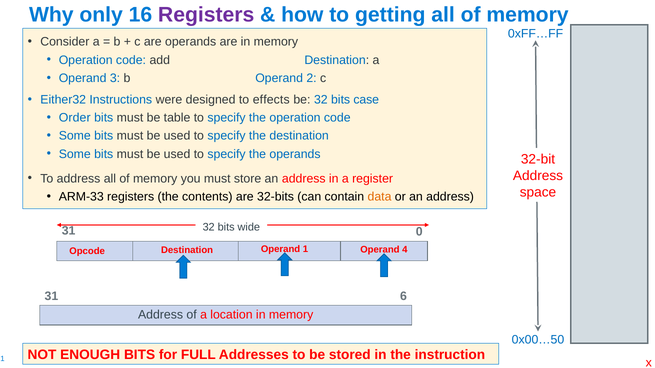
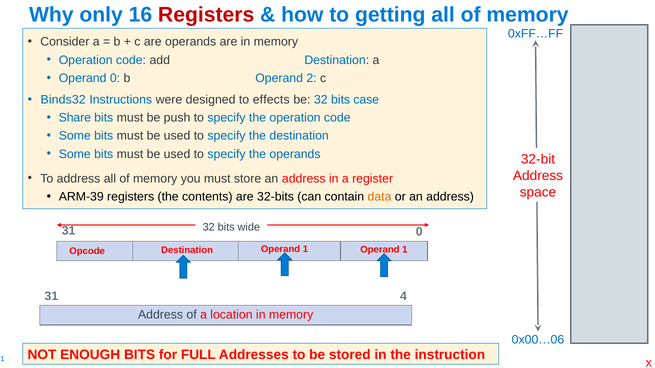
Registers at (206, 15) colour: purple -> red
Operand 3: 3 -> 0
Either32: Either32 -> Binds32
Order: Order -> Share
table: table -> push
ARM-33: ARM-33 -> ARM-39
1 Operand 4: 4 -> 1
6: 6 -> 4
0x00…50: 0x00…50 -> 0x00…06
